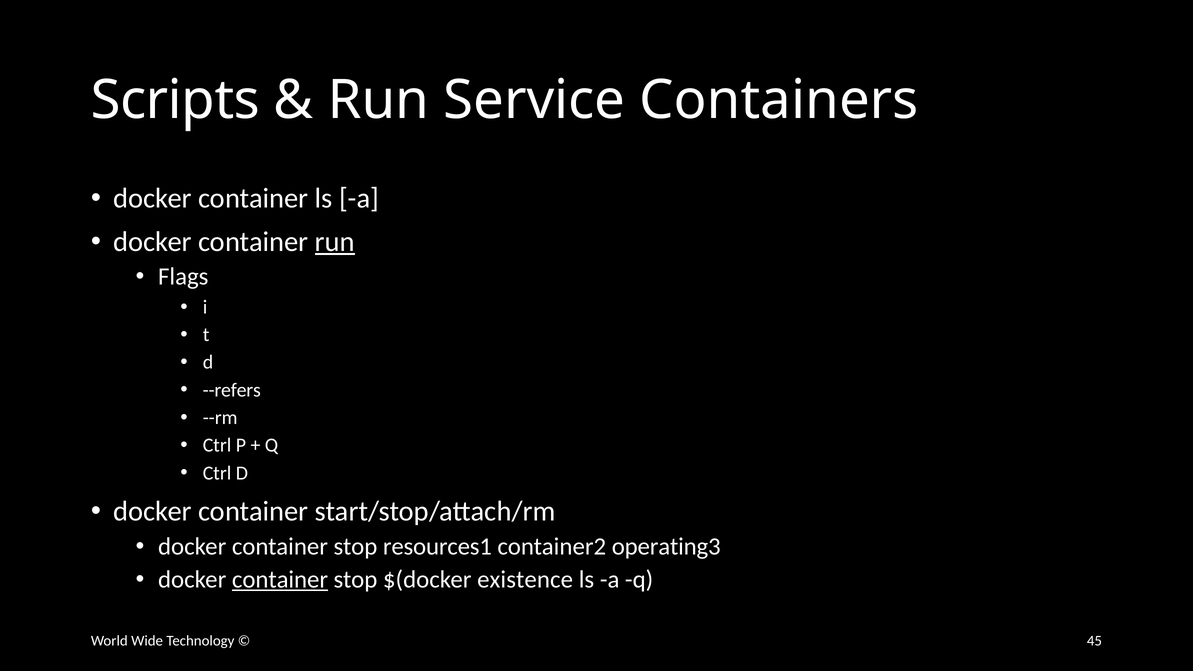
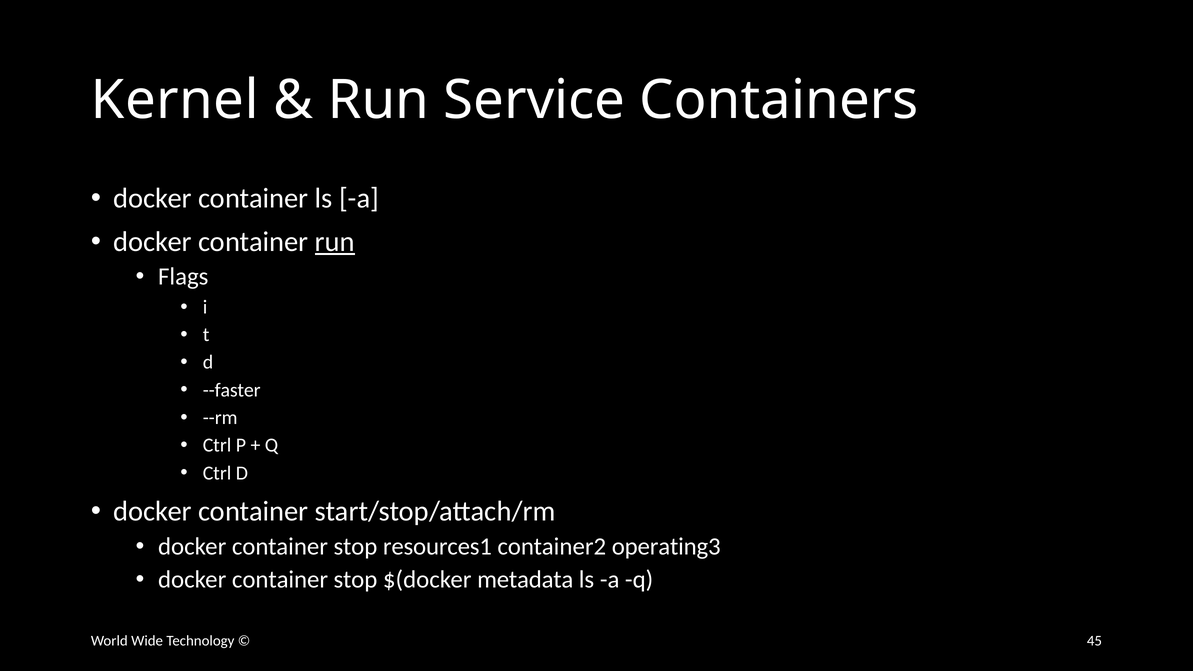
Scripts: Scripts -> Kernel
--refers: --refers -> --faster
container at (280, 580) underline: present -> none
existence: existence -> metadata
